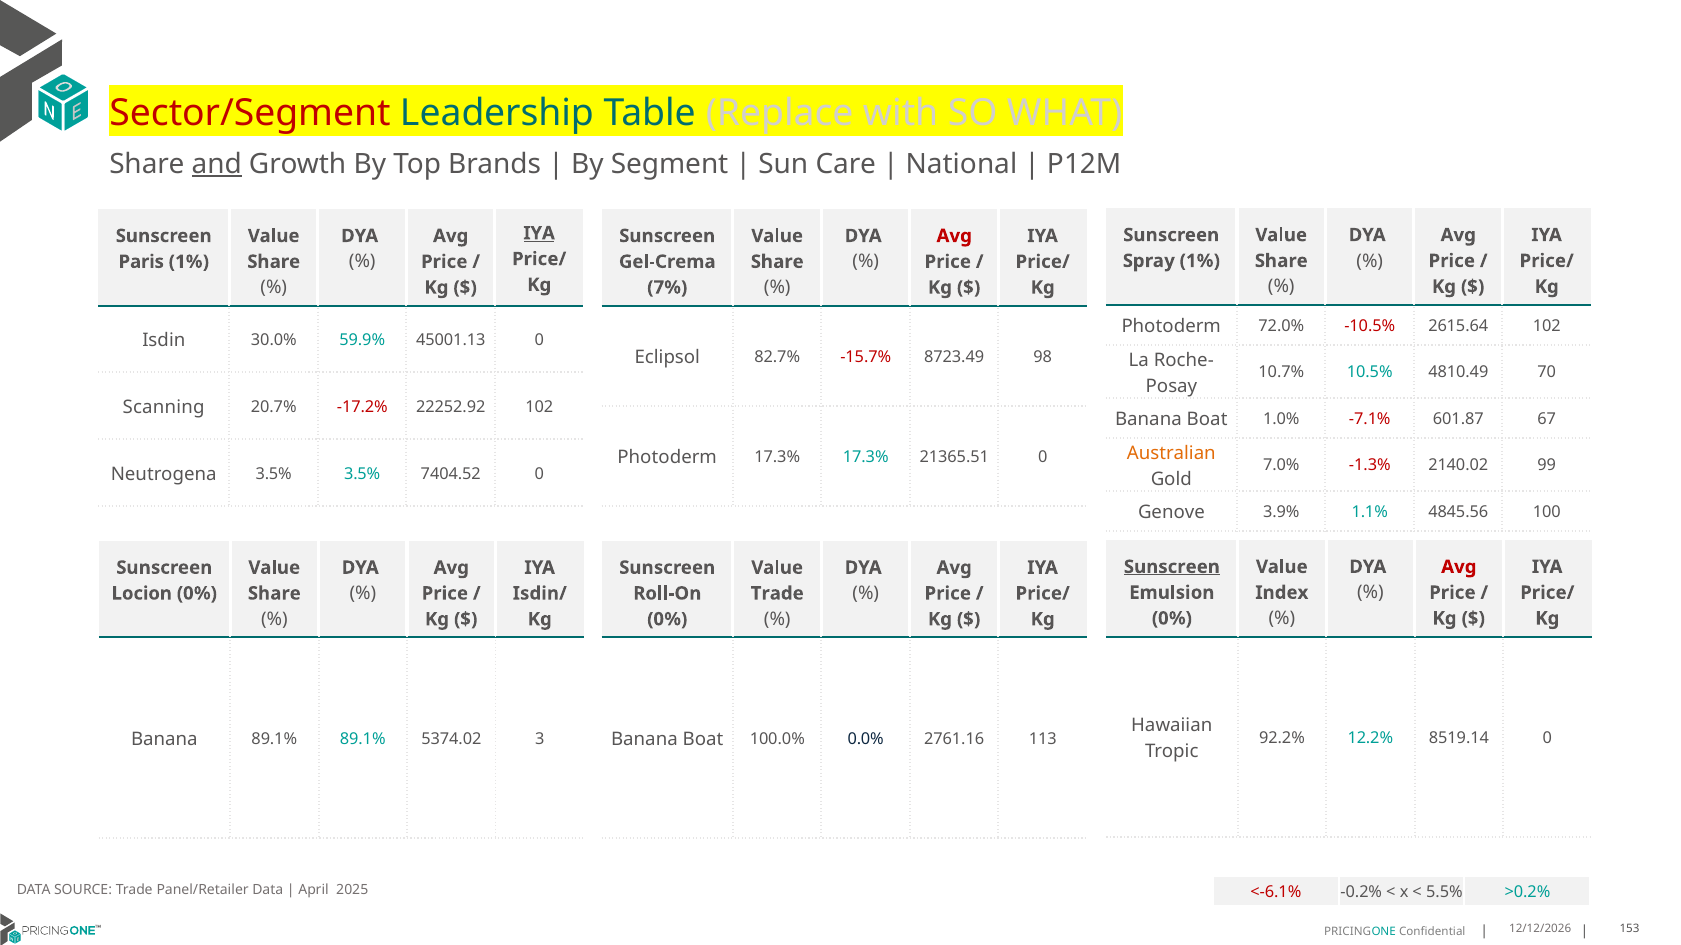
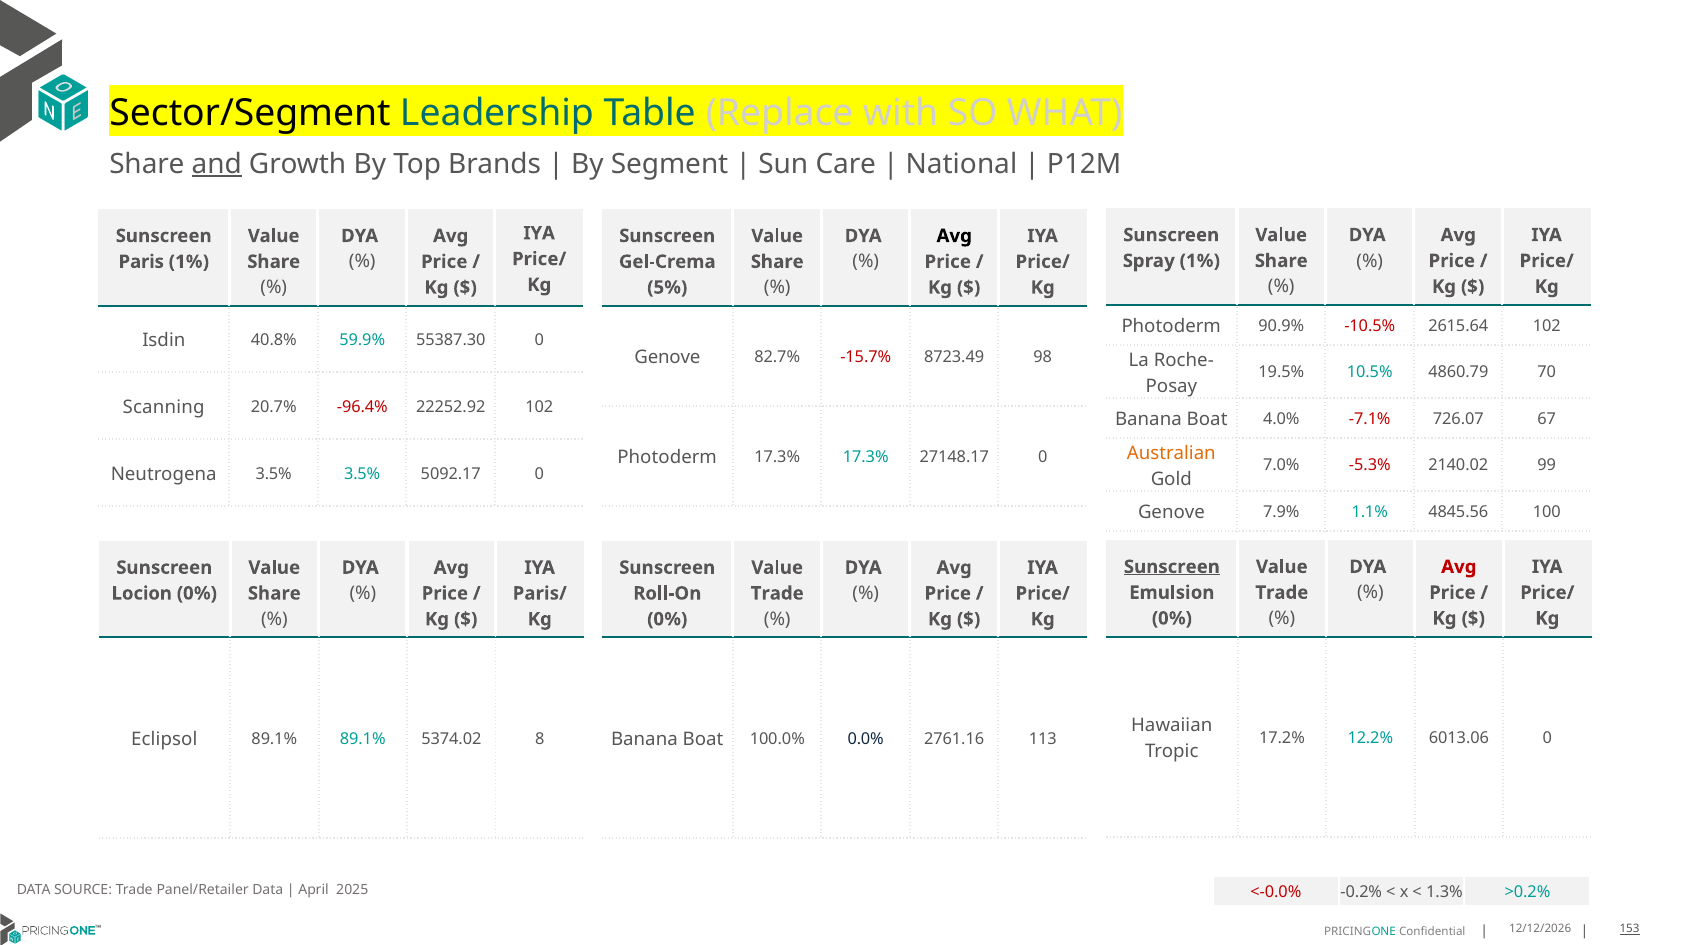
Sector/Segment colour: red -> black
IYA at (539, 233) underline: present -> none
Avg at (954, 236) colour: red -> black
7%: 7% -> 5%
72.0%: 72.0% -> 90.9%
30.0%: 30.0% -> 40.8%
45001.13: 45001.13 -> 55387.30
Eclipsol at (667, 358): Eclipsol -> Genove
10.7%: 10.7% -> 19.5%
4810.49: 4810.49 -> 4860.79
-17.2%: -17.2% -> -96.4%
1.0%: 1.0% -> 4.0%
601.87: 601.87 -> 726.07
21365.51: 21365.51 -> 27148.17
-1.3%: -1.3% -> -5.3%
7404.52: 7404.52 -> 5092.17
3.9%: 3.9% -> 7.9%
Index at (1282, 593): Index -> Trade
Isdin/: Isdin/ -> Paris/
92.2%: 92.2% -> 17.2%
8519.14: 8519.14 -> 6013.06
Banana at (164, 740): Banana -> Eclipsol
3: 3 -> 8
<-6.1%: <-6.1% -> <-0.0%
5.5%: 5.5% -> 1.3%
153 underline: none -> present
